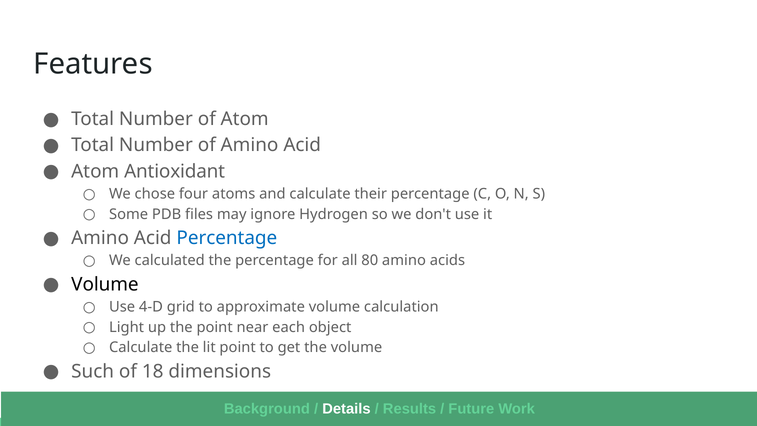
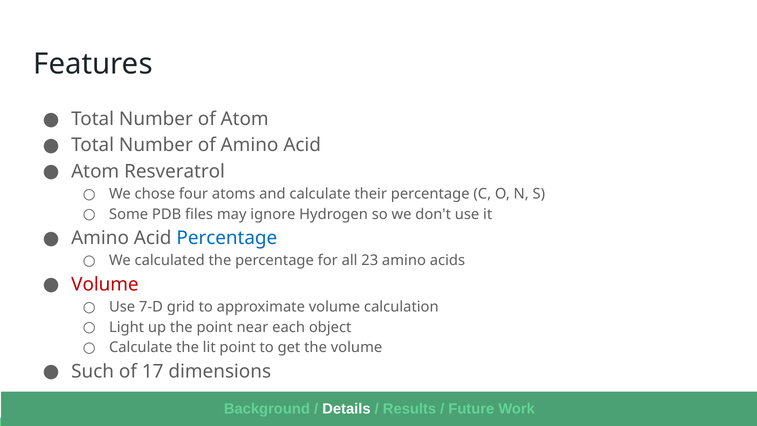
Antioxidant: Antioxidant -> Resveratrol
80: 80 -> 23
Volume at (105, 284) colour: black -> red
4-D: 4-D -> 7-D
18: 18 -> 17
